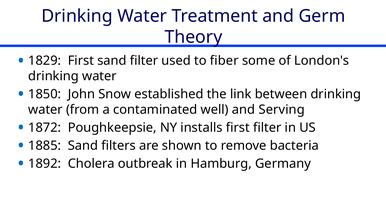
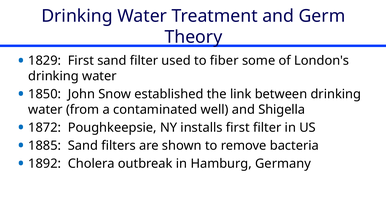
Serving: Serving -> Shigella
